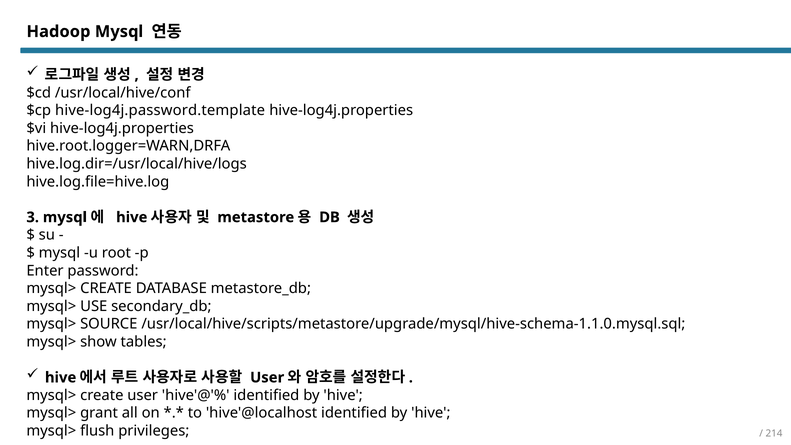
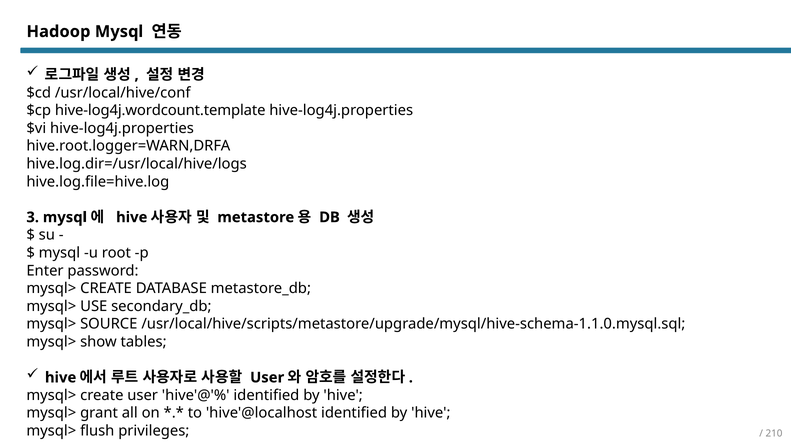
hive-log4j.password.template: hive-log4j.password.template -> hive-log4j.wordcount.template
214: 214 -> 210
